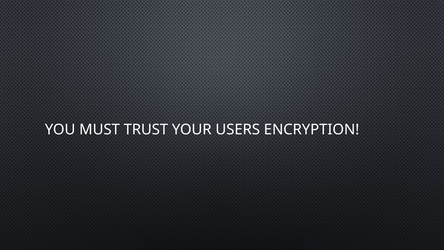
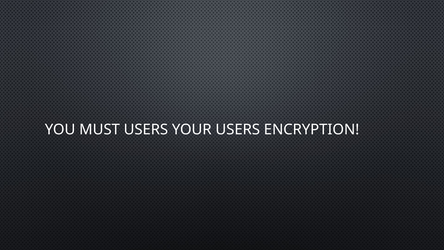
MUST TRUST: TRUST -> USERS
